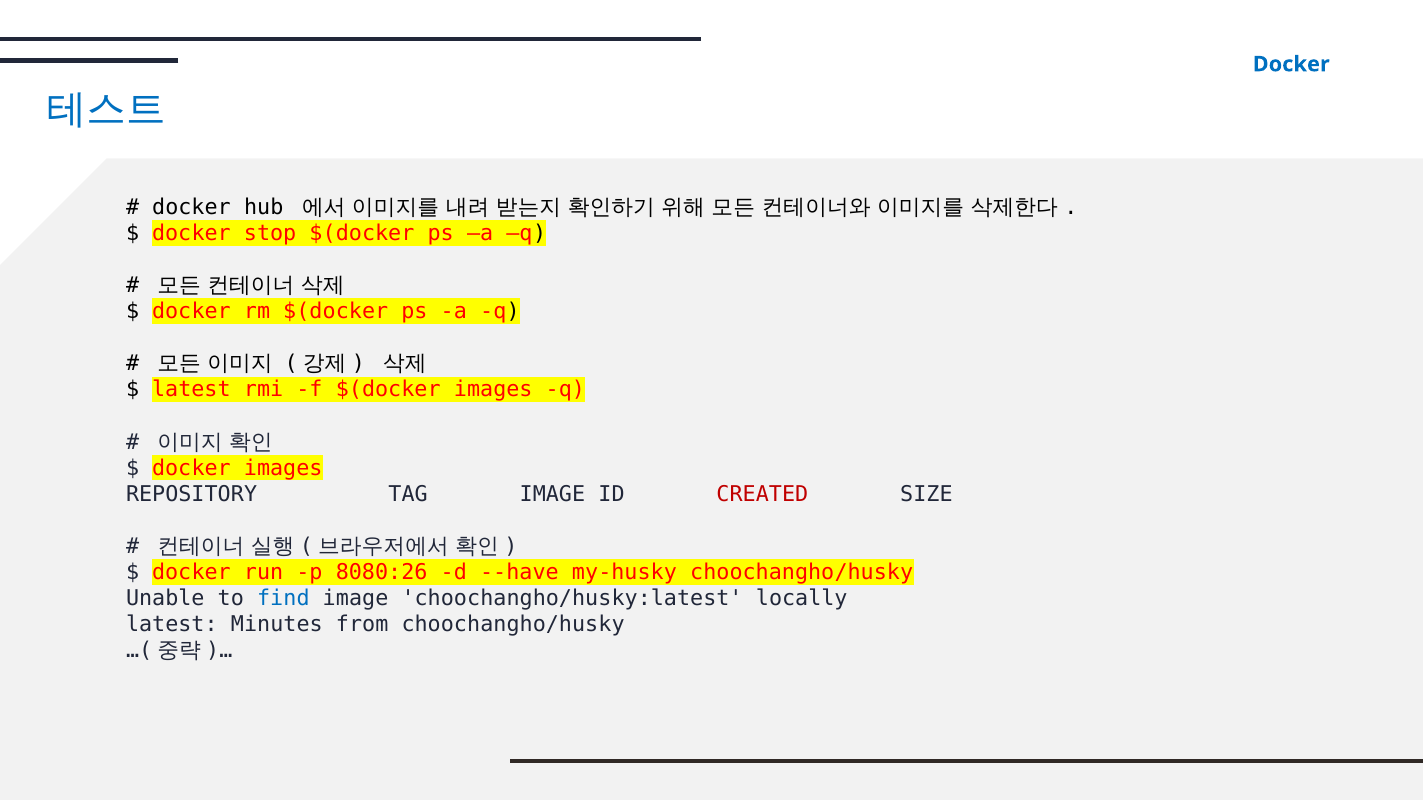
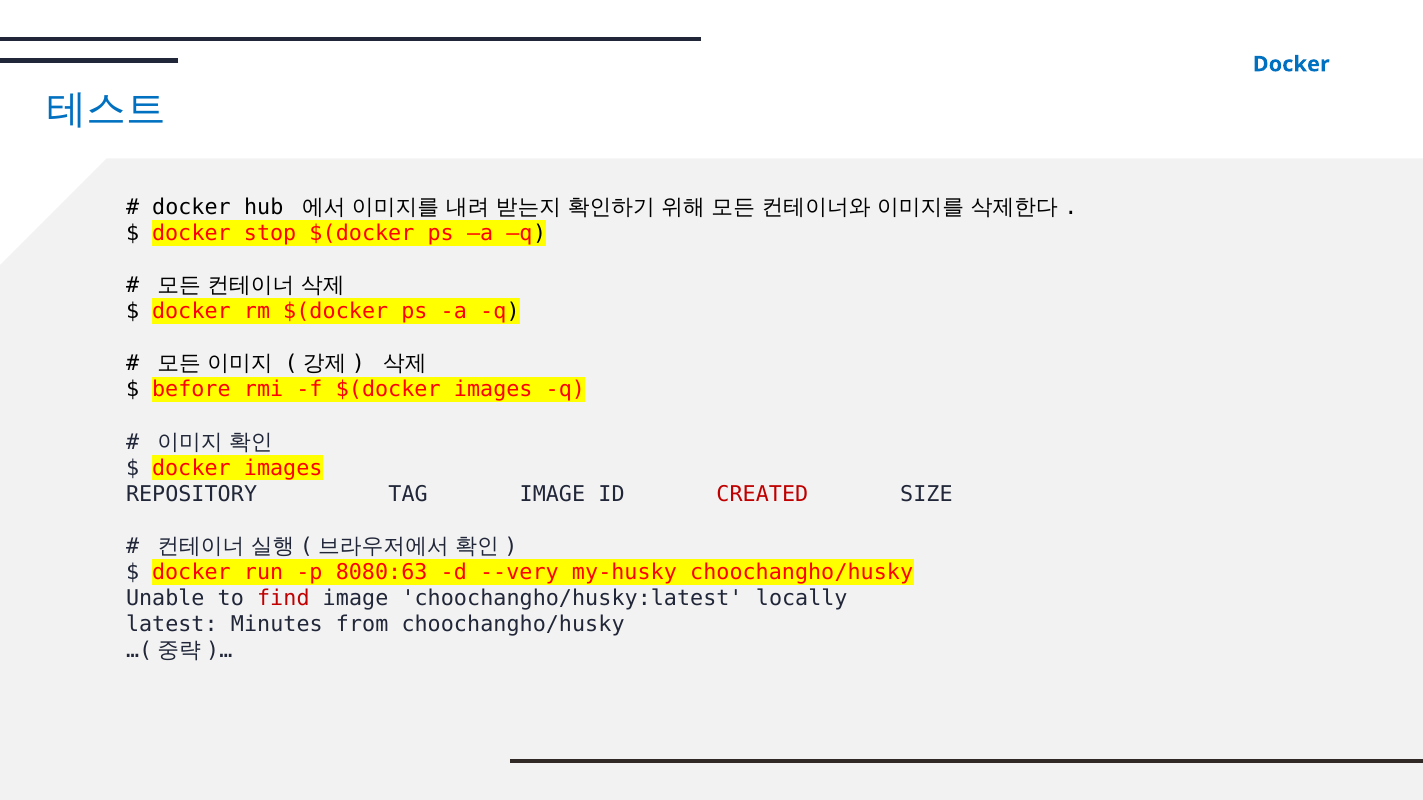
latest at (191, 390): latest -> before
8080:26: 8080:26 -> 8080:63
--have: --have -> --very
find colour: blue -> red
